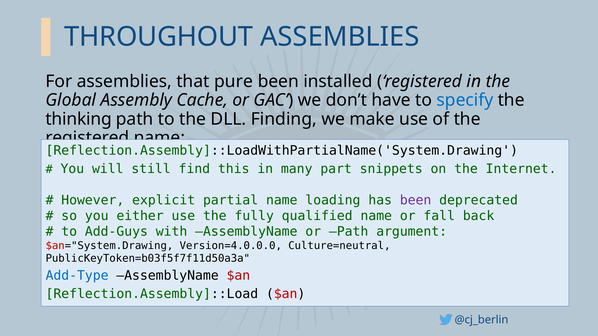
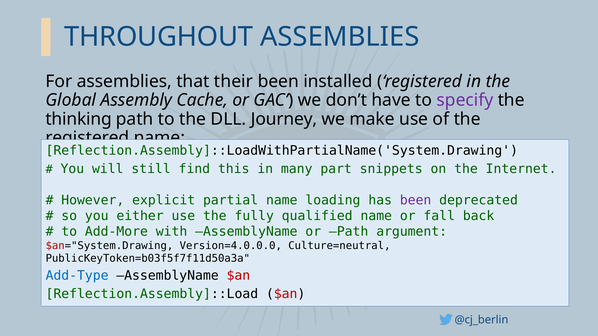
pure: pure -> their
specify colour: blue -> purple
Finding: Finding -> Journey
Add-Guys: Add-Guys -> Add-More
